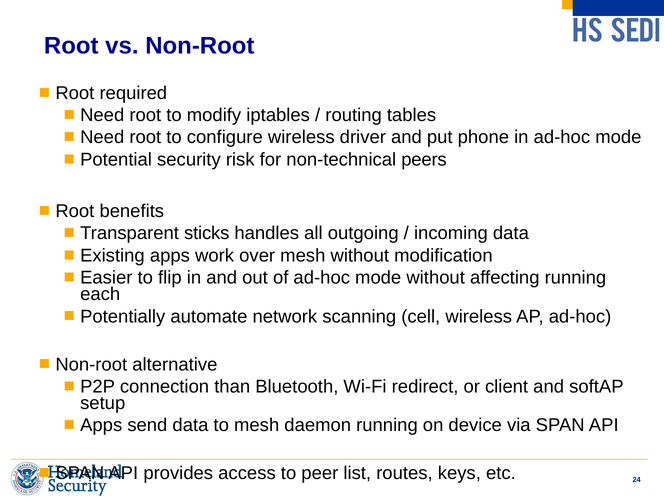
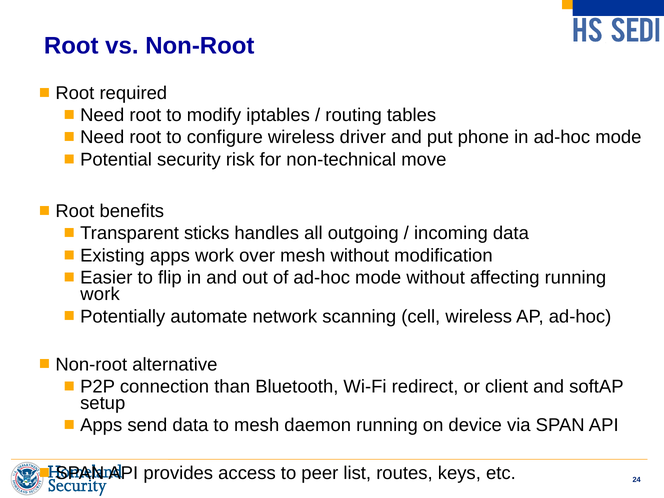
peers: peers -> move
each at (100, 294): each -> work
